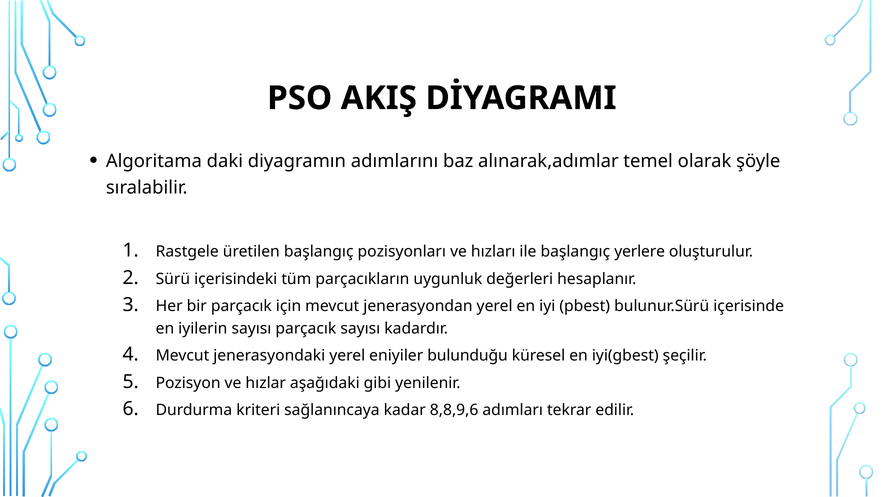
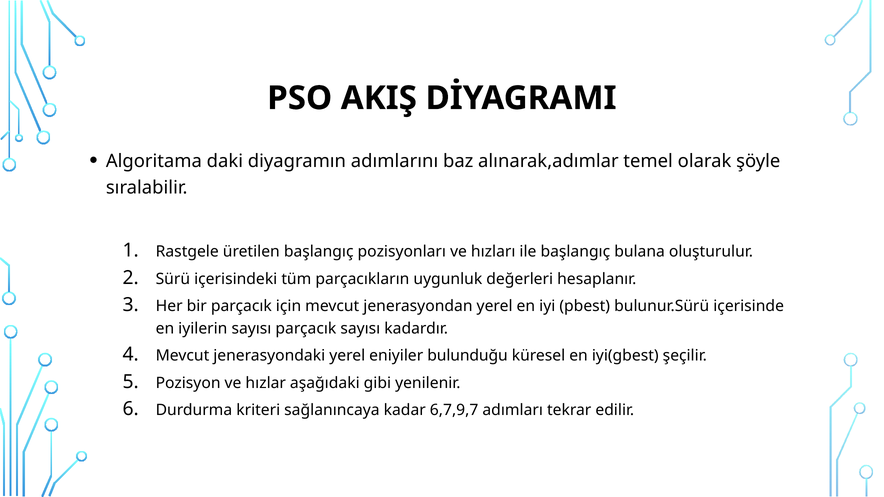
yerlere: yerlere -> bulana
8,8,9,6: 8,8,9,6 -> 6,7,9,7
